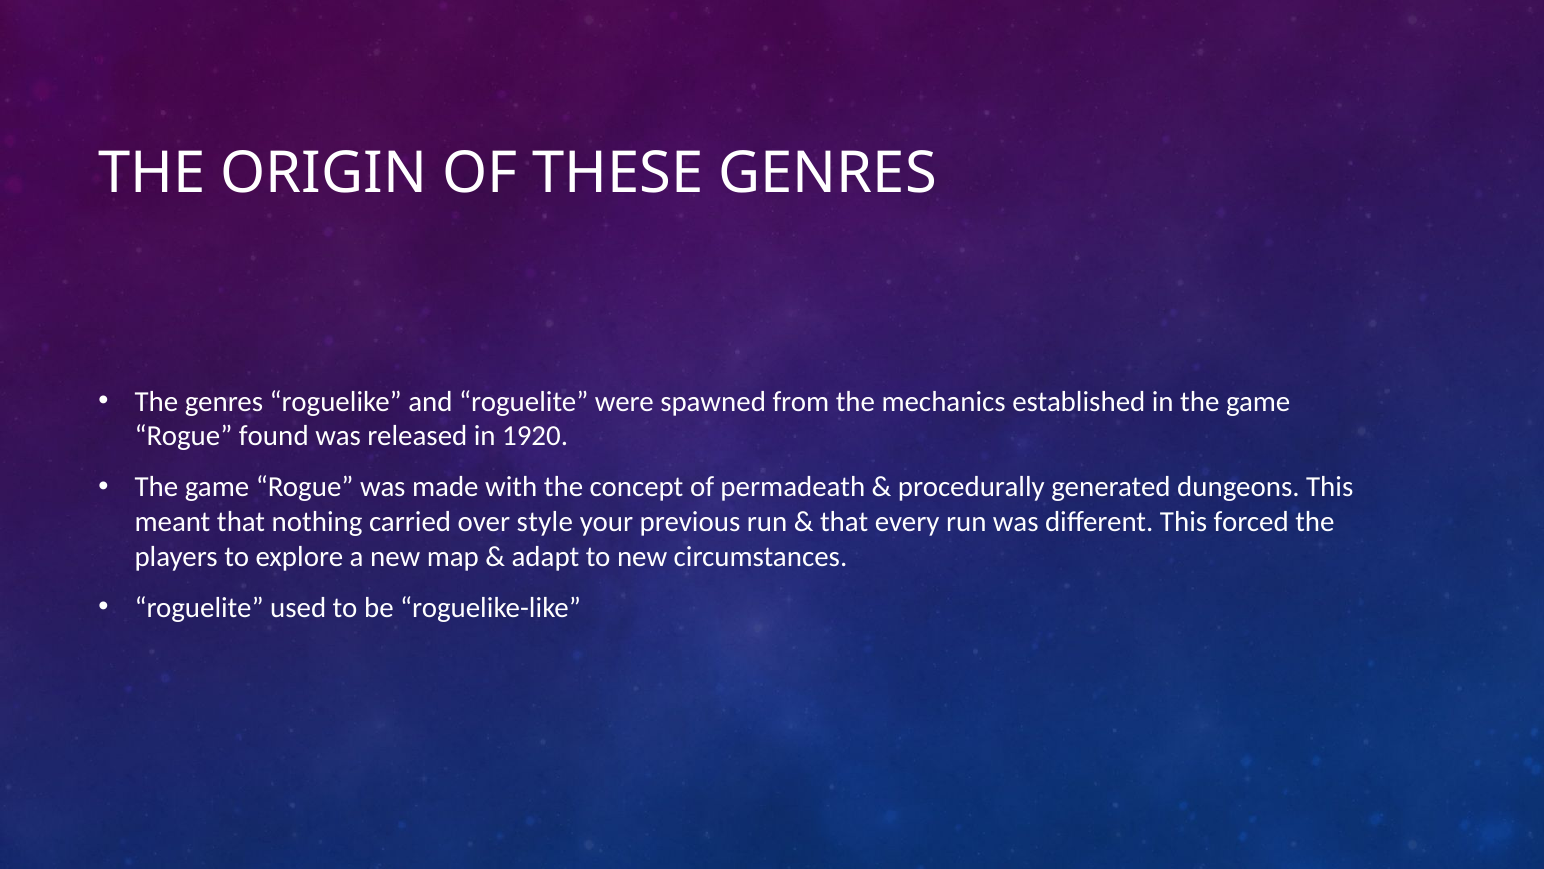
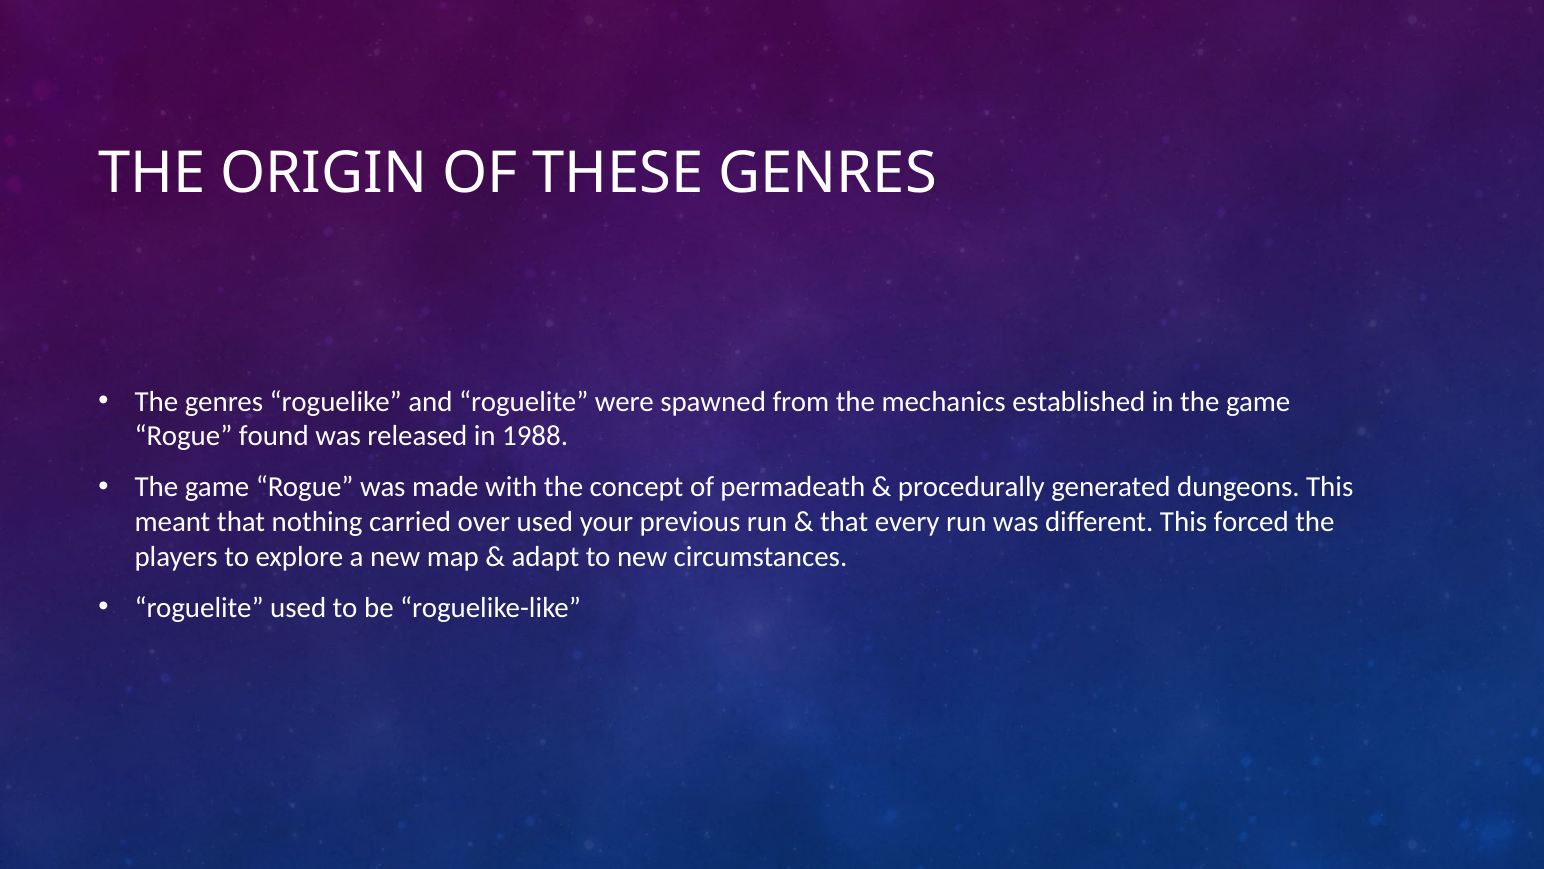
1920: 1920 -> 1988
over style: style -> used
